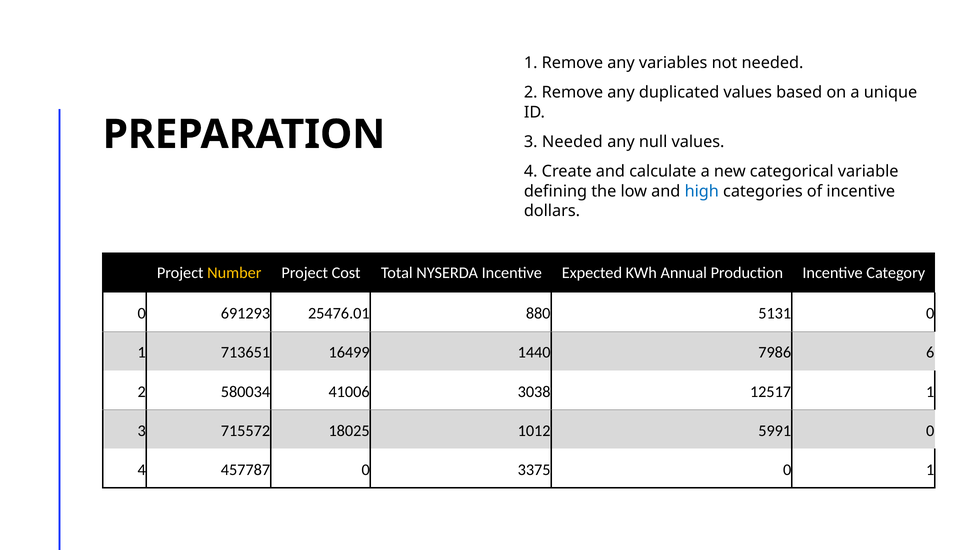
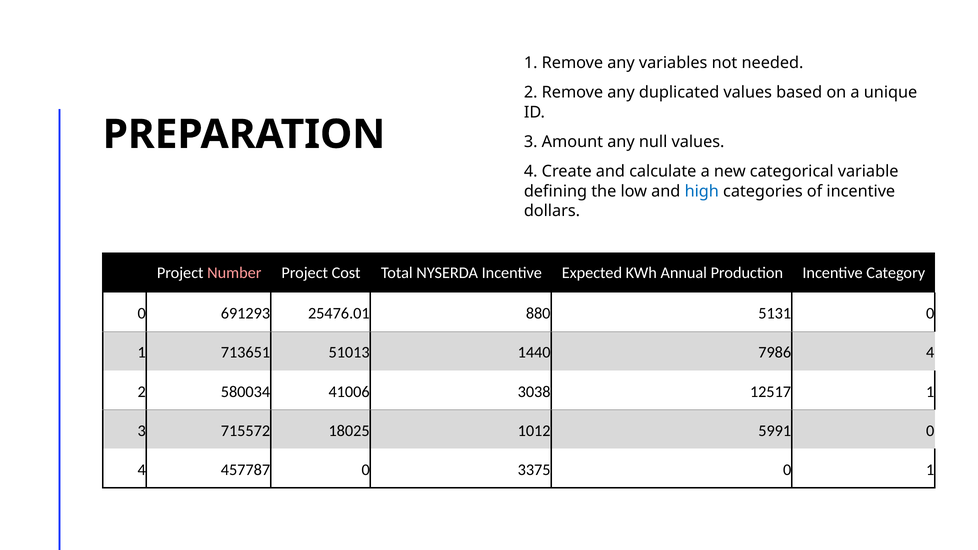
3 Needed: Needed -> Amount
Number colour: yellow -> pink
16499: 16499 -> 51013
7986 6: 6 -> 4
